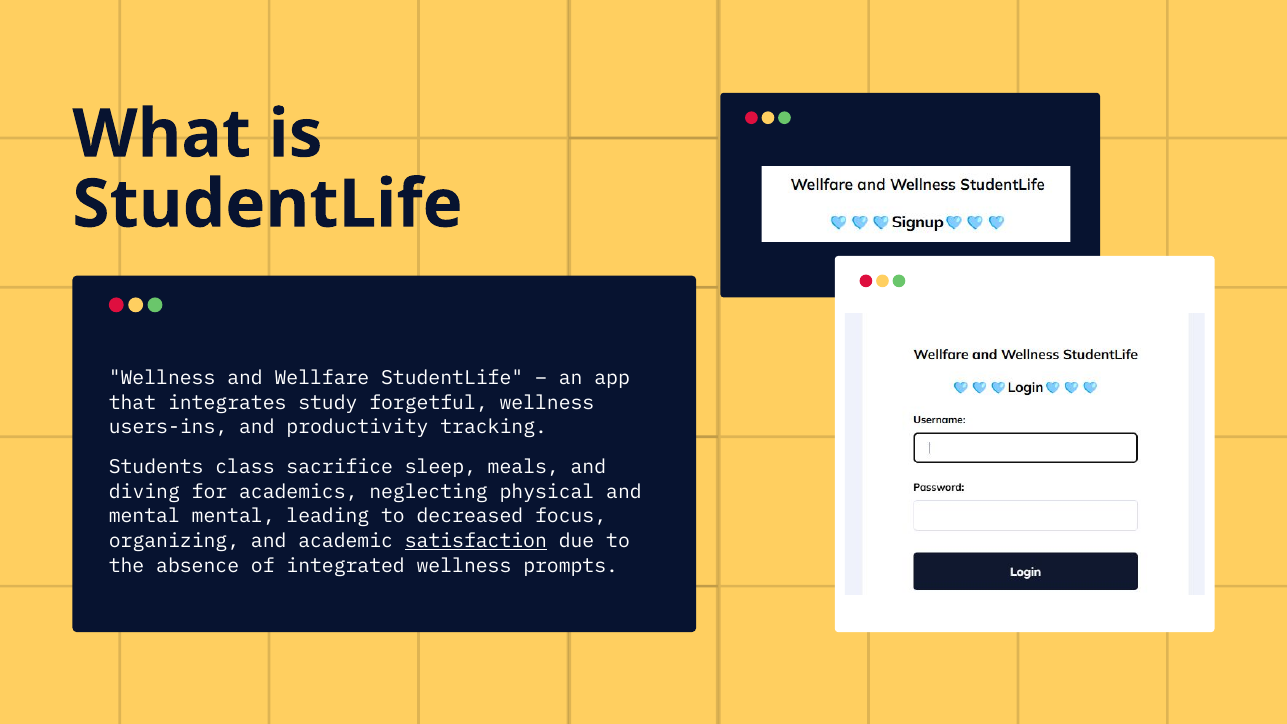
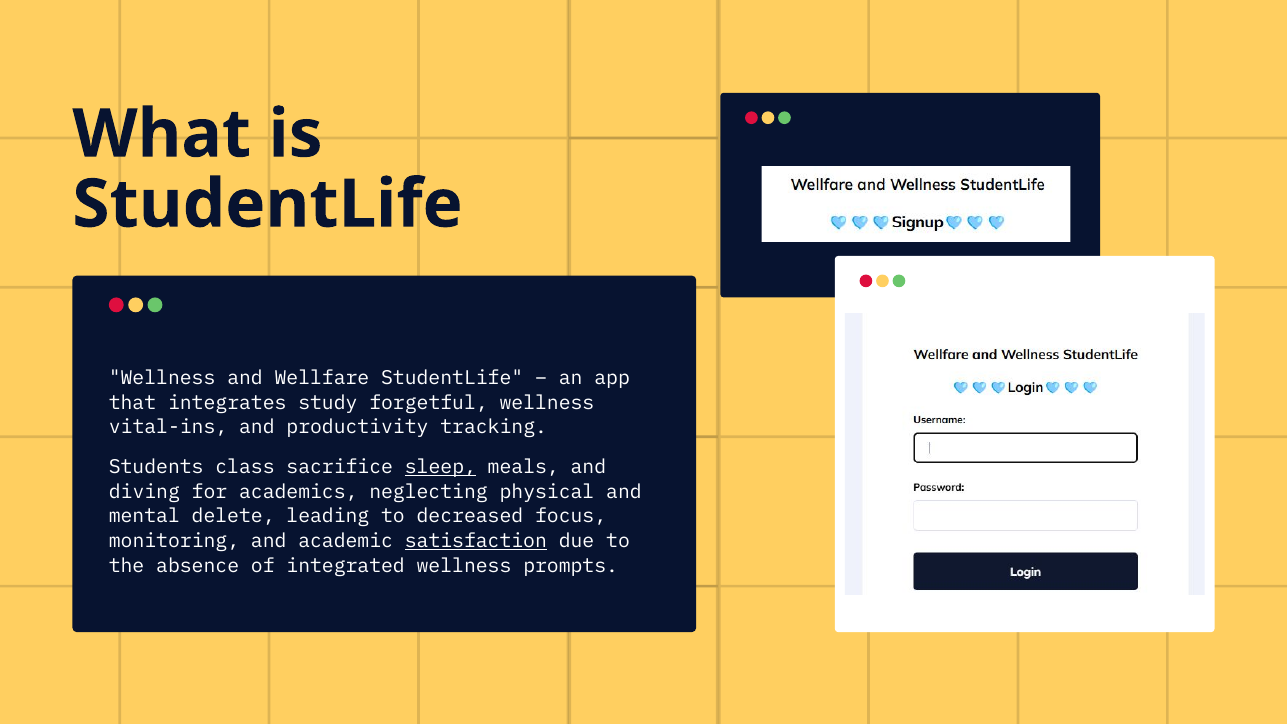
users-ins: users-ins -> vital-ins
sleep underline: none -> present
mental mental: mental -> delete
organizing: organizing -> monitoring
